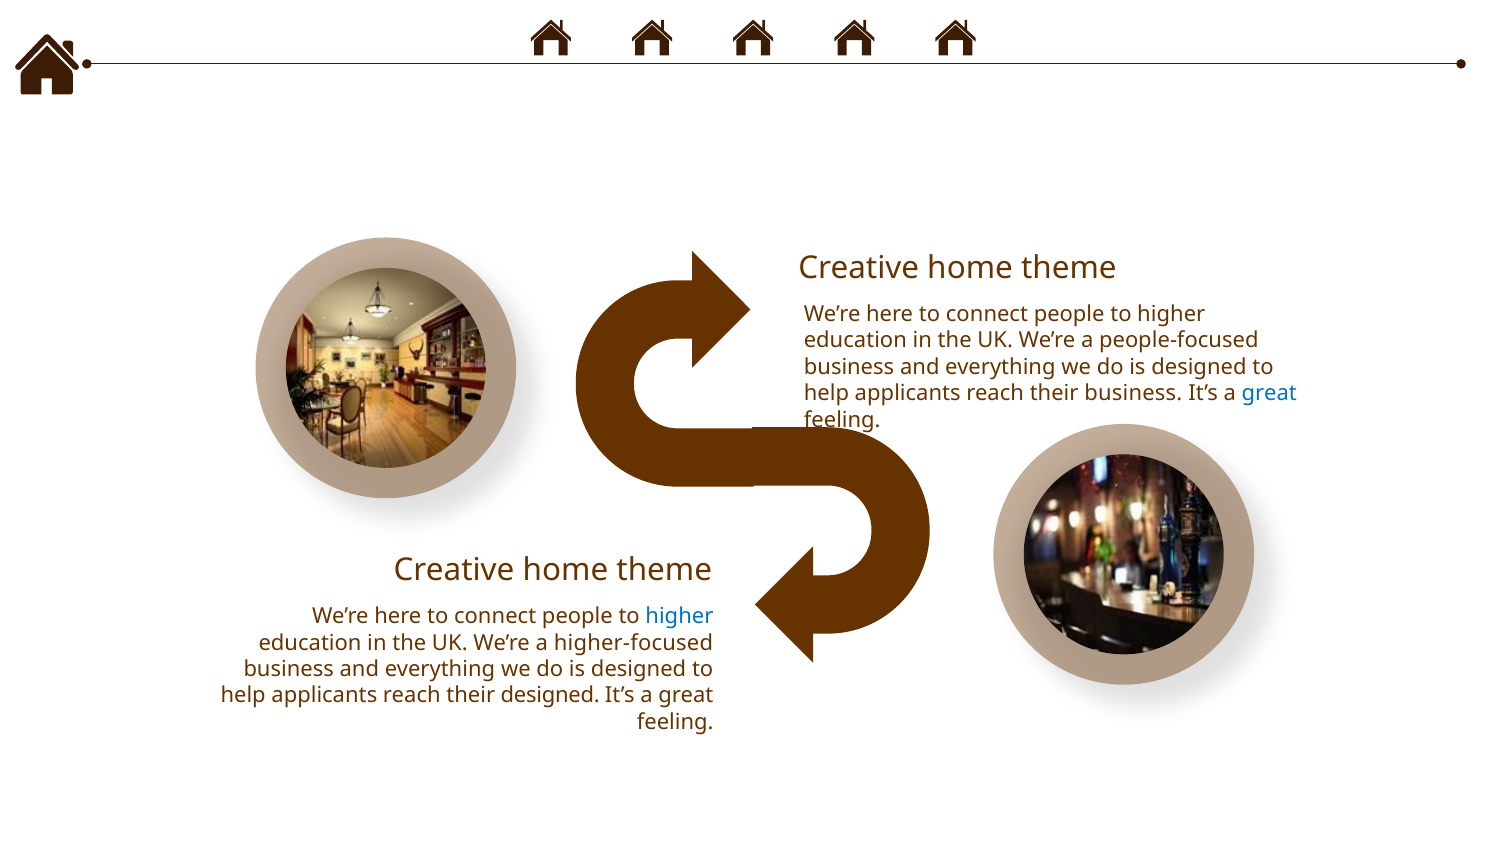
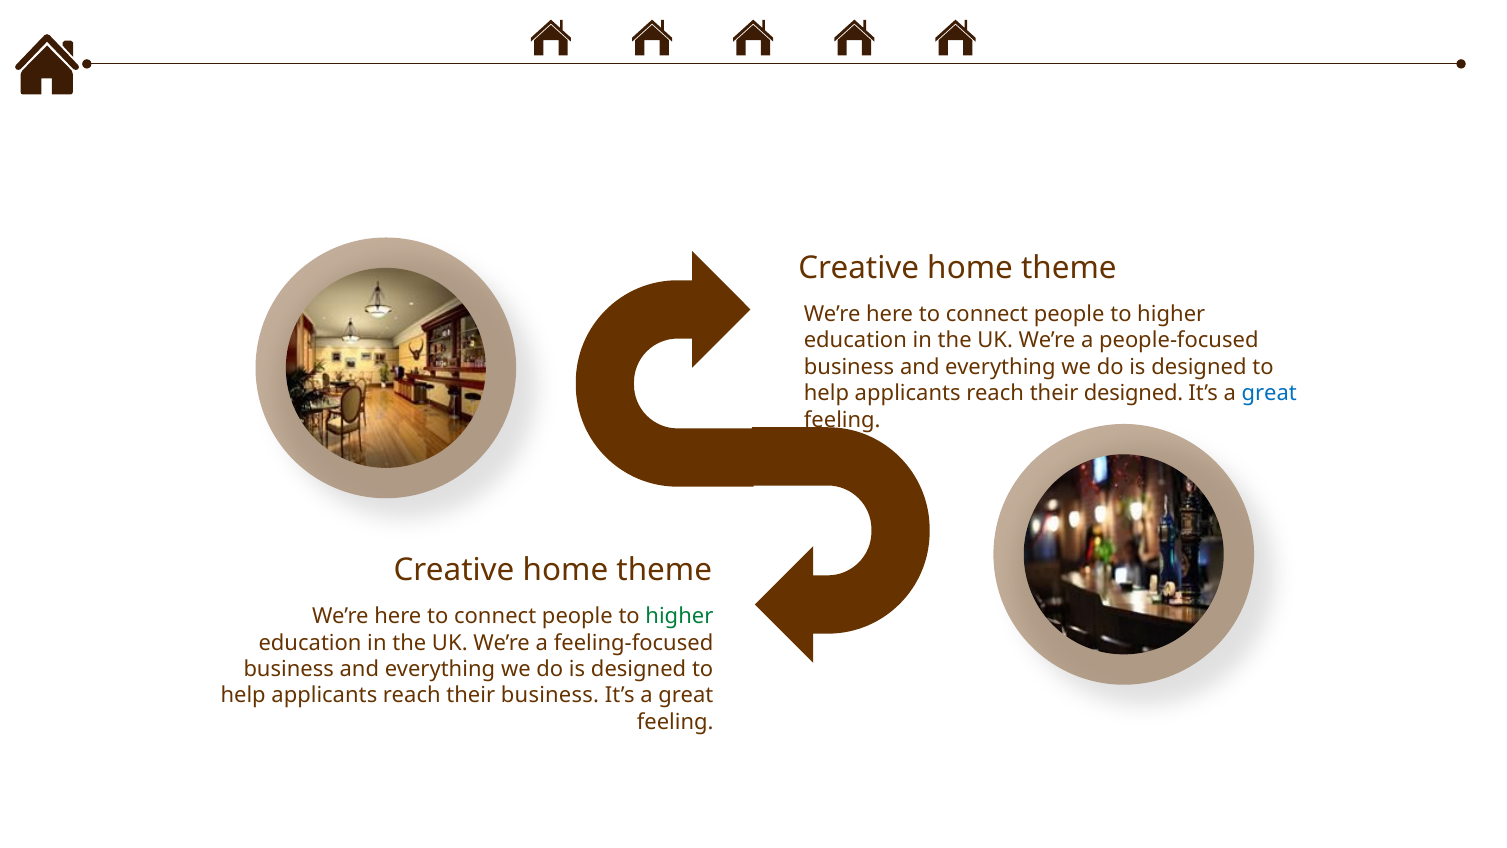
their business: business -> designed
higher at (679, 616) colour: blue -> green
higher-focused: higher-focused -> feeling-focused
their designed: designed -> business
